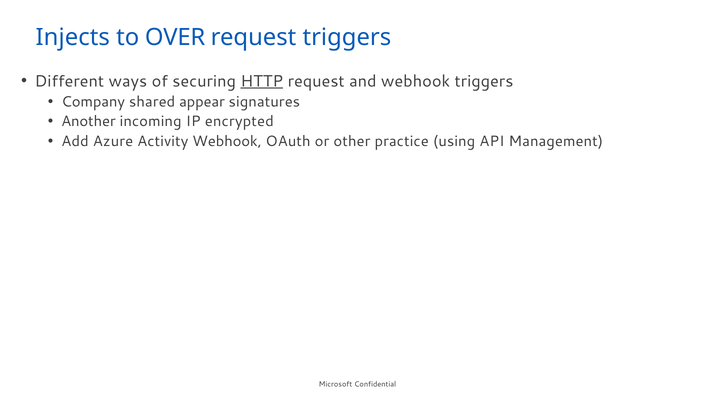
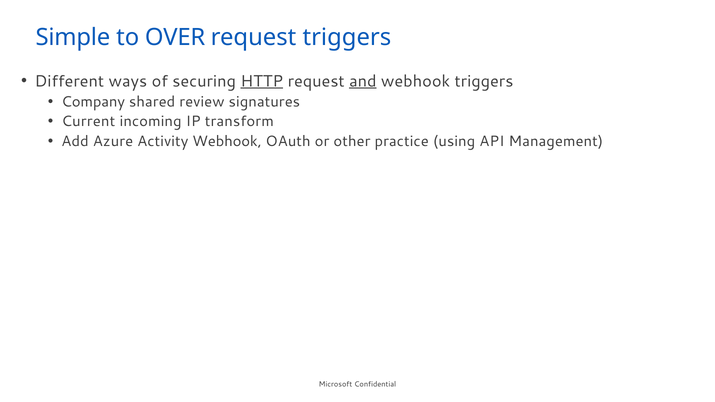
Injects: Injects -> Simple
and underline: none -> present
appear: appear -> review
Another: Another -> Current
encrypted: encrypted -> transform
